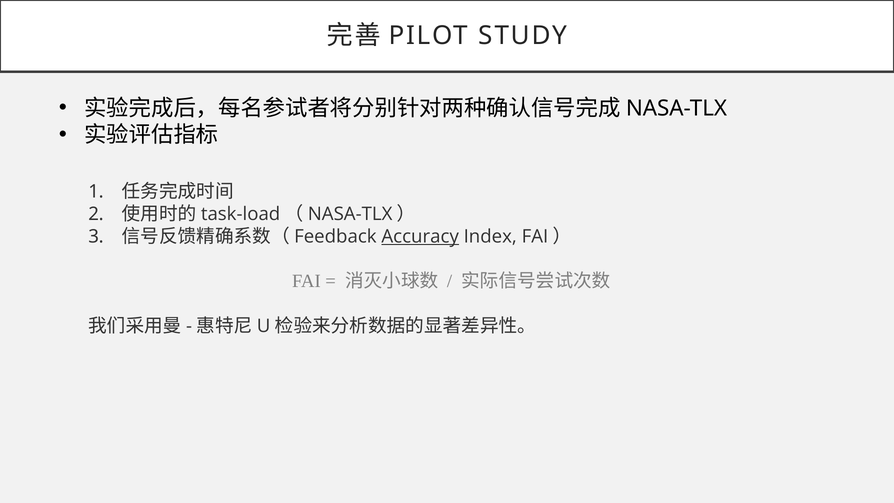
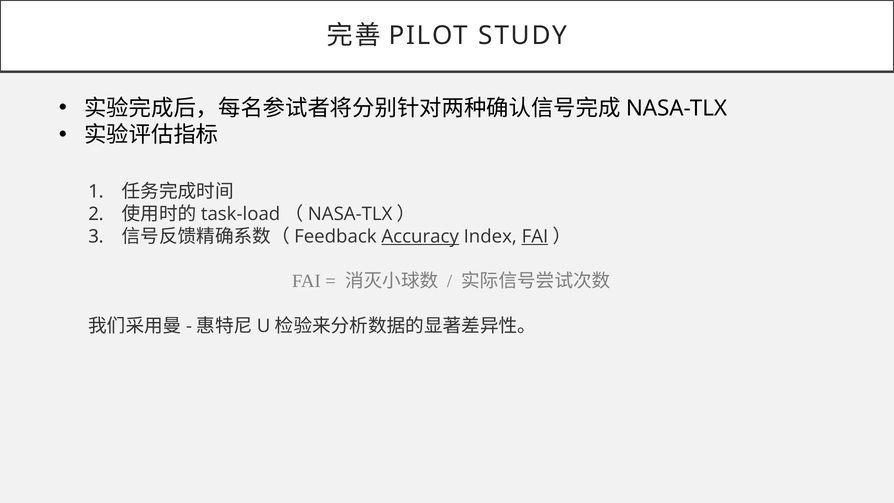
FAI at (535, 236) underline: none -> present
